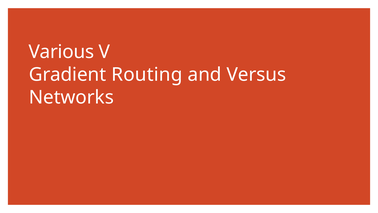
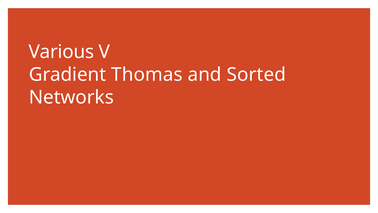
Routing: Routing -> Thomas
Versus: Versus -> Sorted
